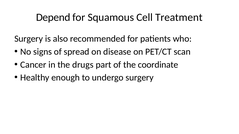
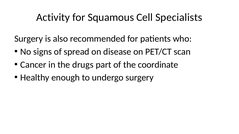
Depend: Depend -> Activity
Treatment: Treatment -> Specialists
